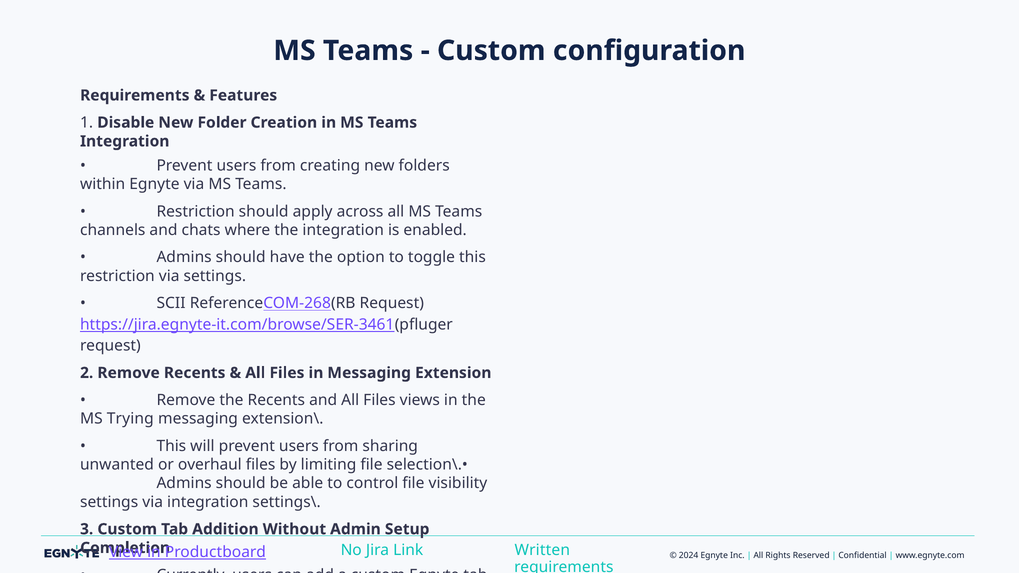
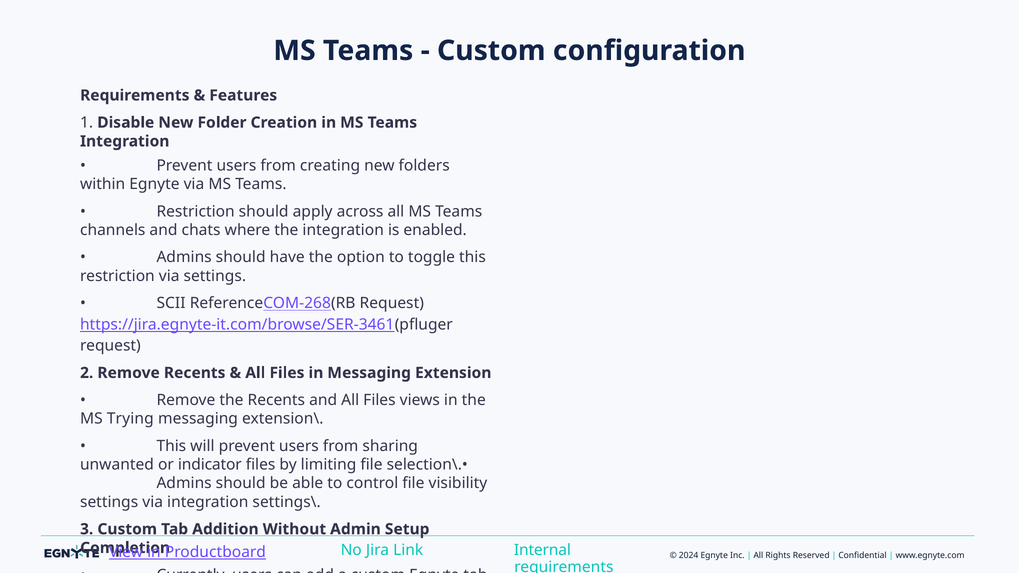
overhaul: overhaul -> indicator
Written: Written -> Internal
